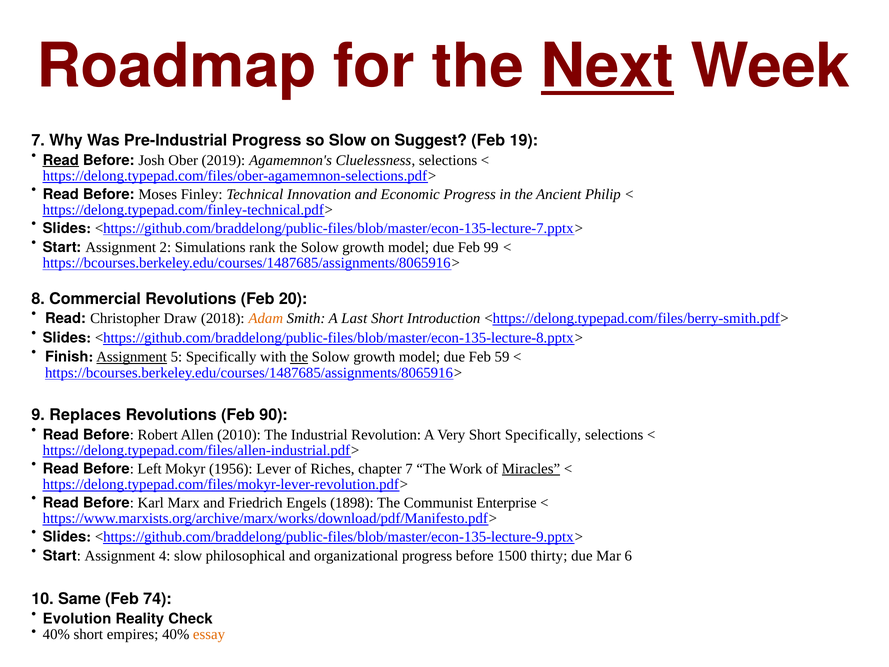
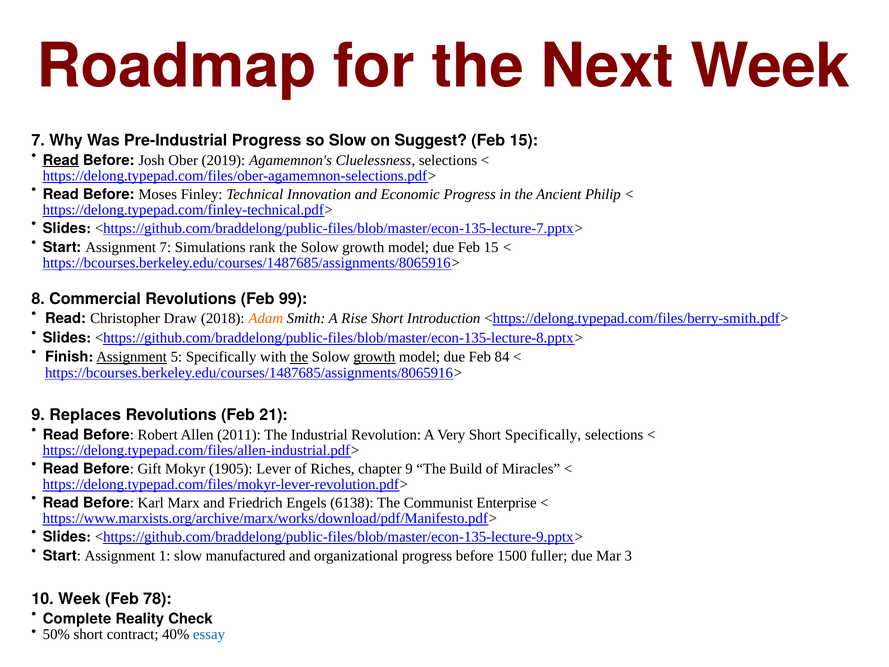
Next underline: present -> none
19 at (524, 140): 19 -> 15
Assignment 2: 2 -> 7
due Feb 99: 99 -> 15
20: 20 -> 99
Last: Last -> Rise
growth at (374, 357) underline: none -> present
59: 59 -> 84
90: 90 -> 21
2010: 2010 -> 2011
Left: Left -> Gift
1956: 1956 -> 1905
chapter 7: 7 -> 9
Work: Work -> Build
Miracles underline: present -> none
1898: 1898 -> 6138
4: 4 -> 1
philosophical: philosophical -> manufactured
thirty: thirty -> fuller
6: 6 -> 3
10 Same: Same -> Week
74: 74 -> 78
Evolution: Evolution -> Complete
40% at (56, 634): 40% -> 50%
empires: empires -> contract
essay colour: orange -> blue
